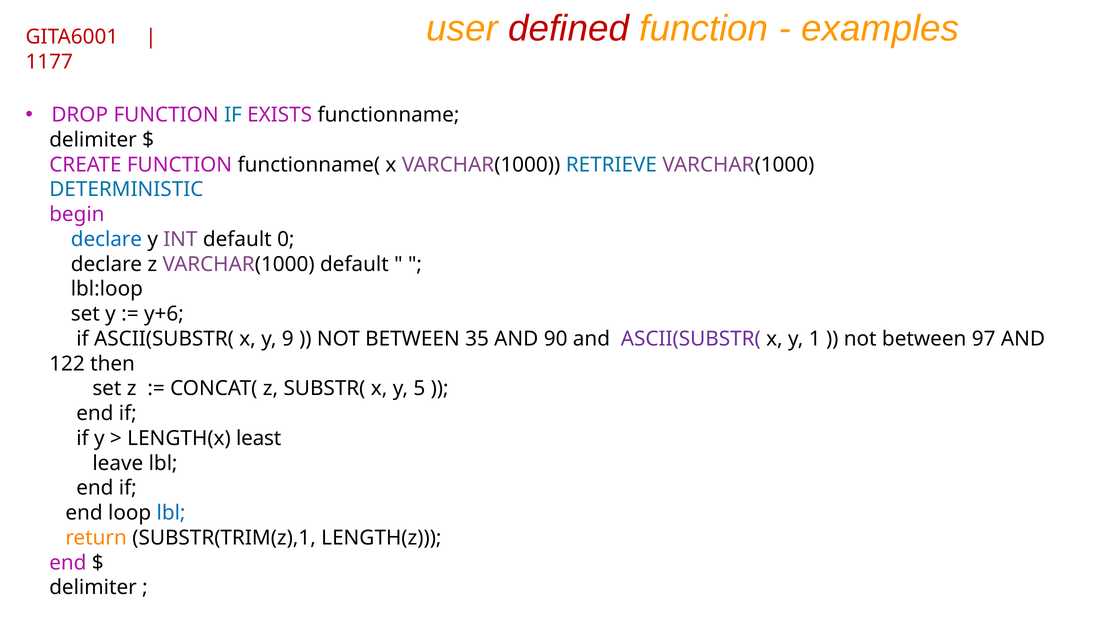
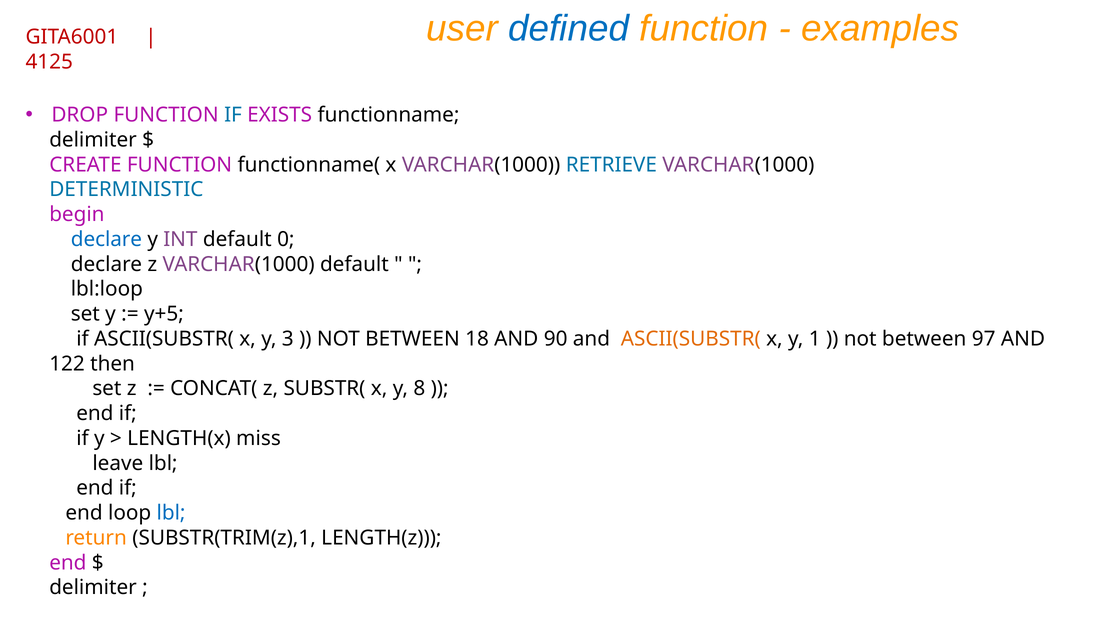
defined colour: red -> blue
1177: 1177 -> 4125
y+6: y+6 -> y+5
9: 9 -> 3
35: 35 -> 18
ASCII(SUBSTR( at (691, 339) colour: purple -> orange
5: 5 -> 8
least: least -> miss
